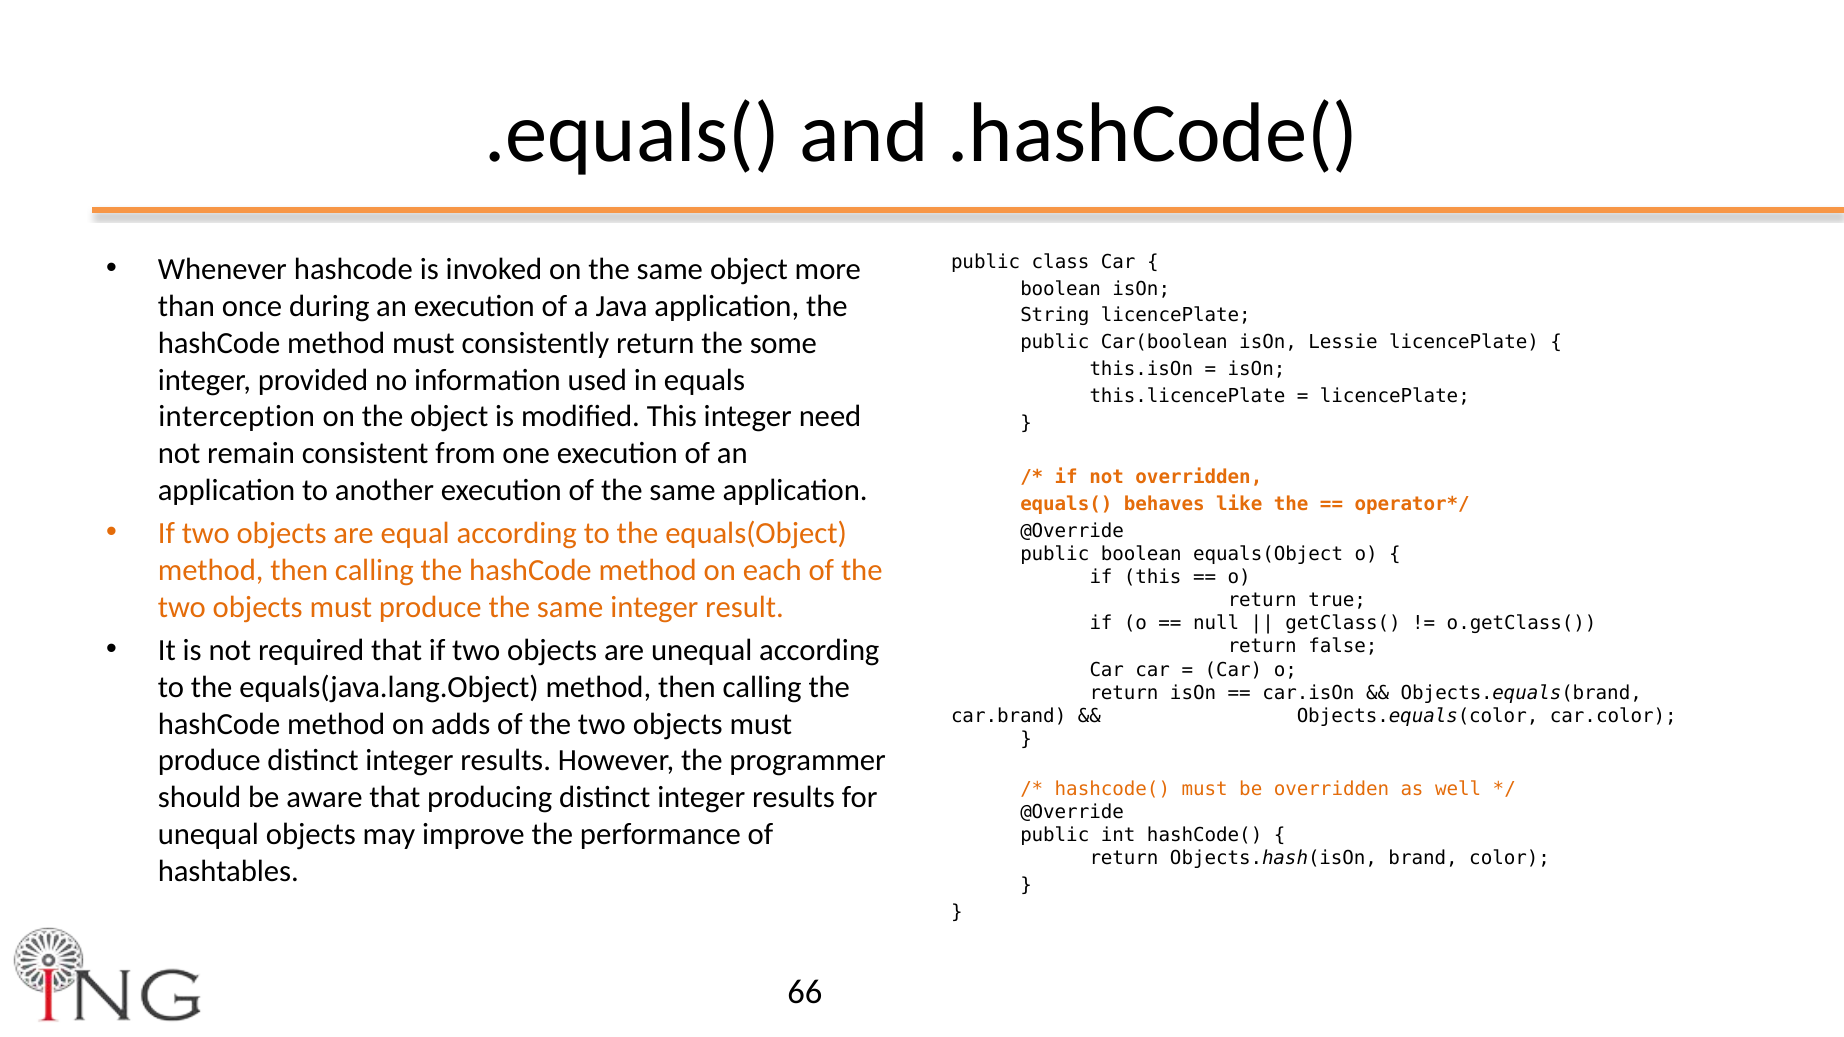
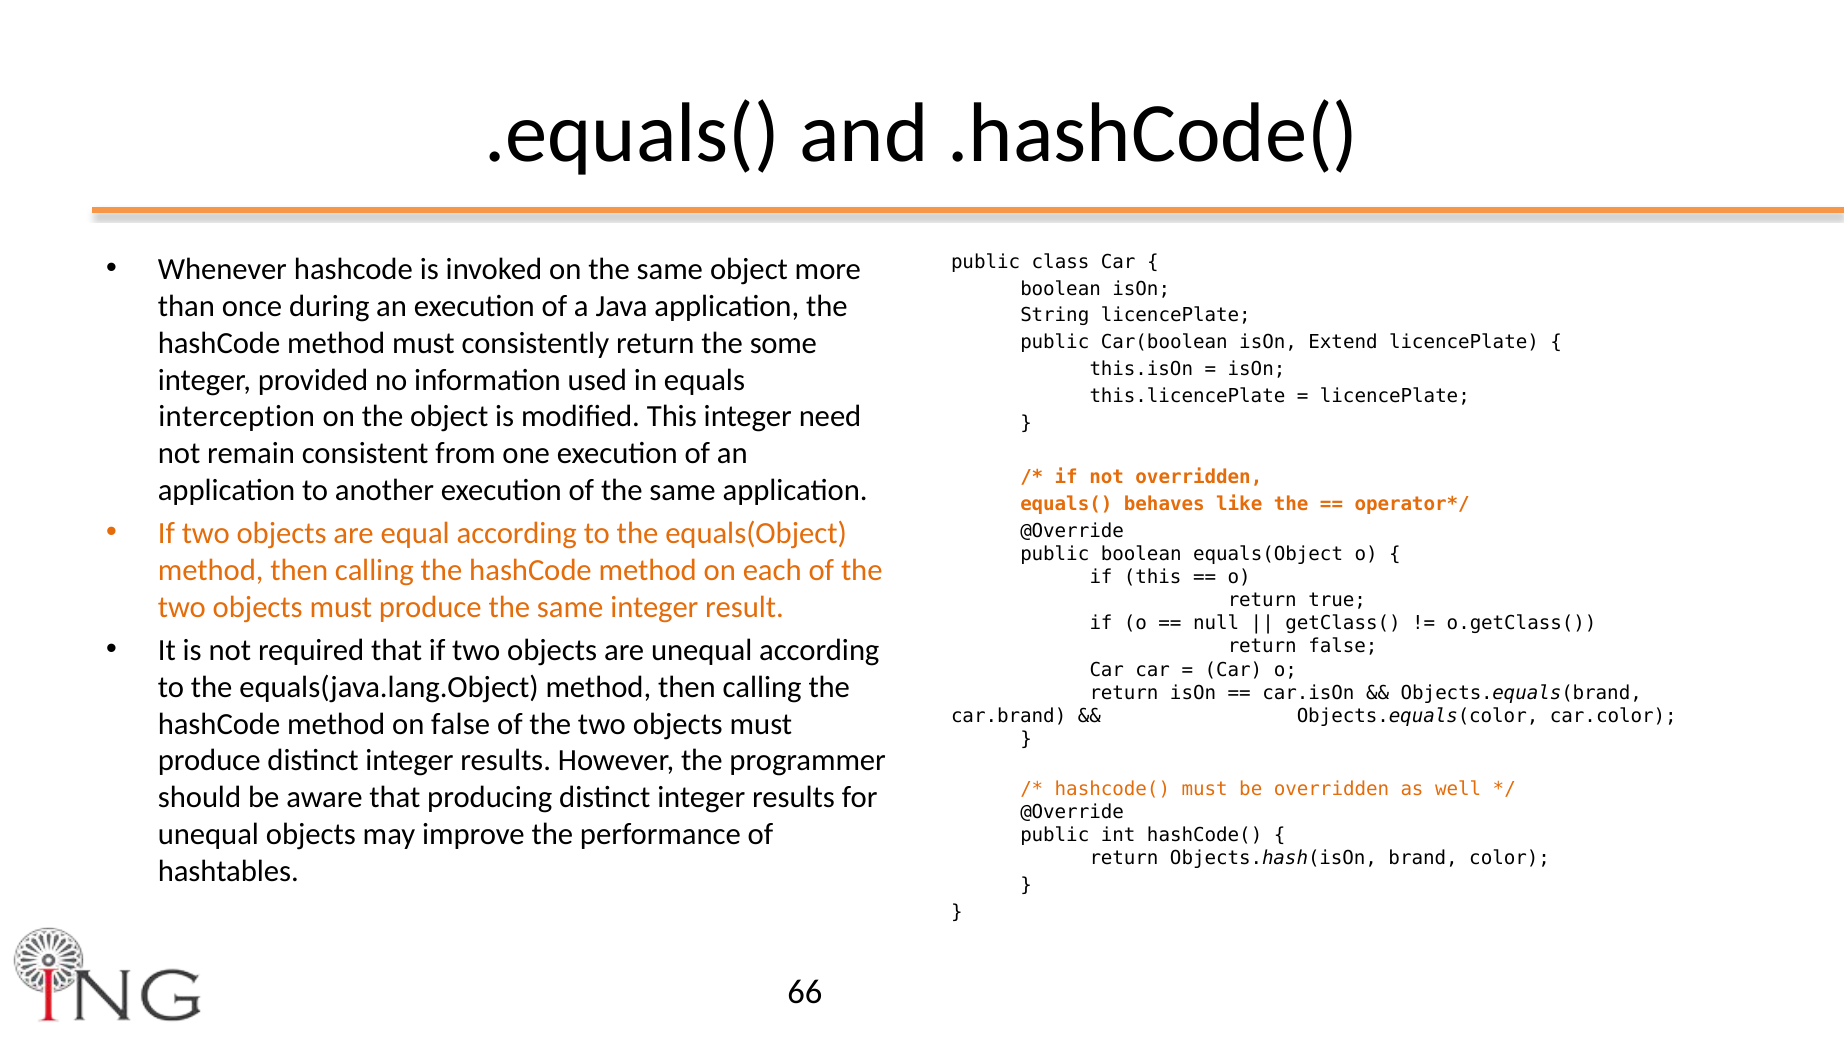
Lessie: Lessie -> Extend
on adds: adds -> false
